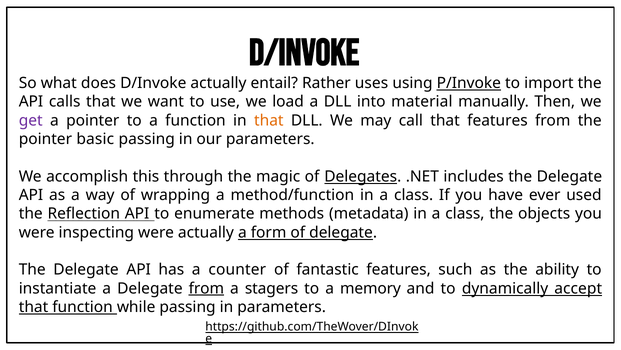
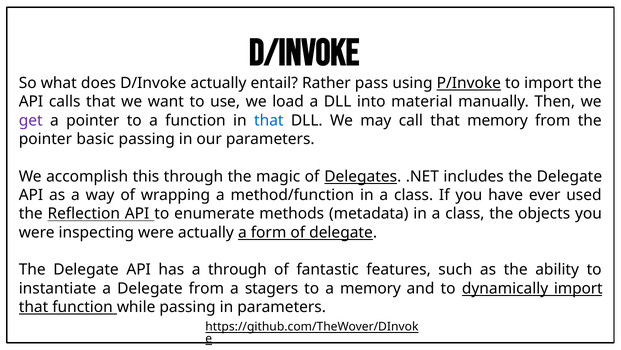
uses: uses -> pass
that at (269, 120) colour: orange -> blue
that features: features -> memory
a counter: counter -> through
from at (206, 288) underline: present -> none
dynamically accept: accept -> import
